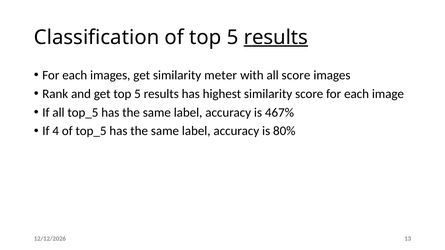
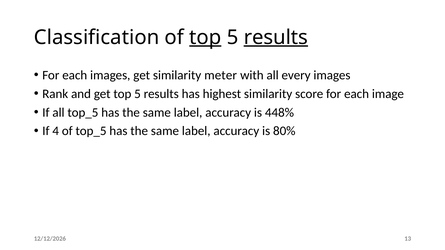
top at (205, 37) underline: none -> present
all score: score -> every
467%: 467% -> 448%
